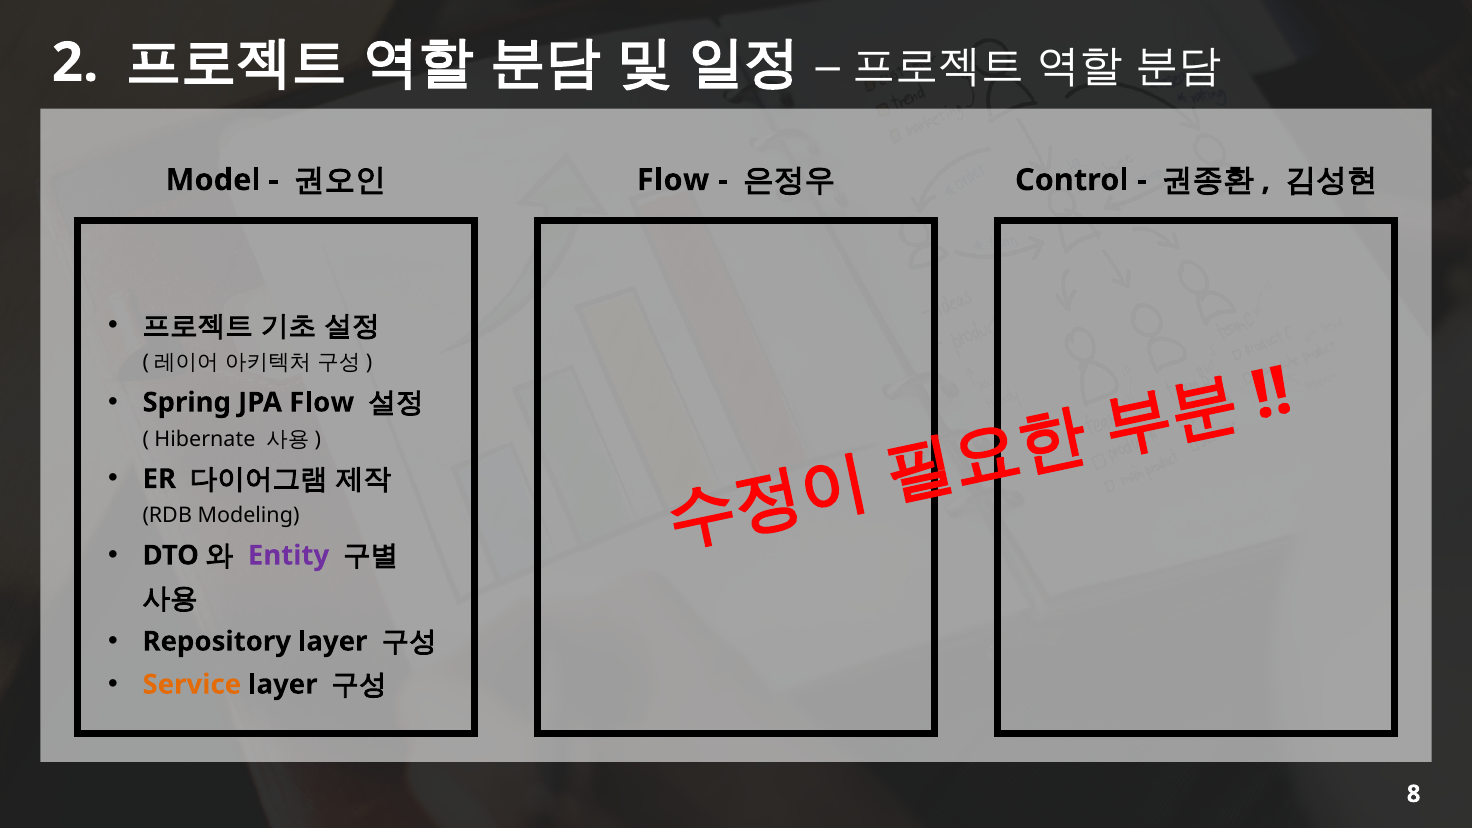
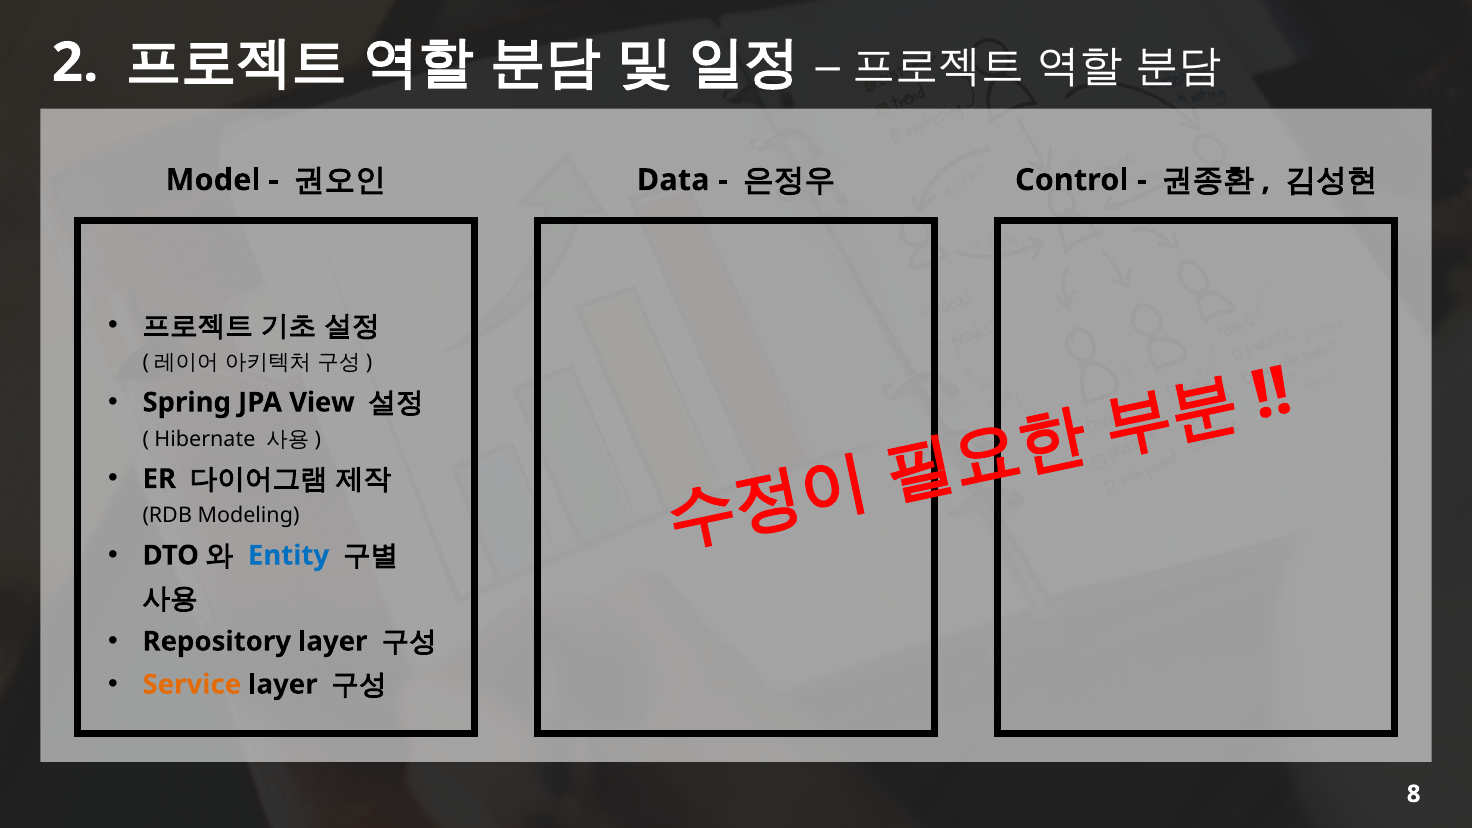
Flow at (673, 180): Flow -> Data
JPA Flow: Flow -> View
Entity colour: purple -> blue
